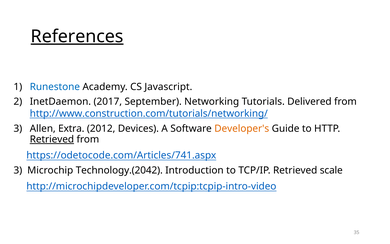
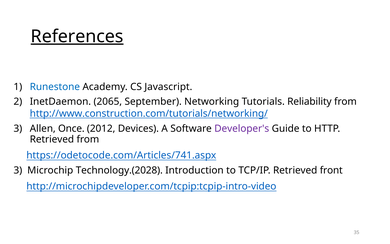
2017: 2017 -> 2065
Delivered: Delivered -> Reliability
Extra: Extra -> Once
Developer's colour: orange -> purple
Retrieved at (52, 139) underline: present -> none
Technology.(2042: Technology.(2042 -> Technology.(2028
scale: scale -> front
